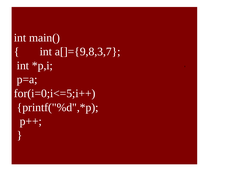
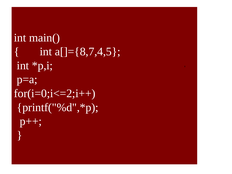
a[]={9,8,3,7: a[]={9,8,3,7 -> a[]={8,7,4,5
for(i=0;i<=5;i++: for(i=0;i<=5;i++ -> for(i=0;i<=2;i++
